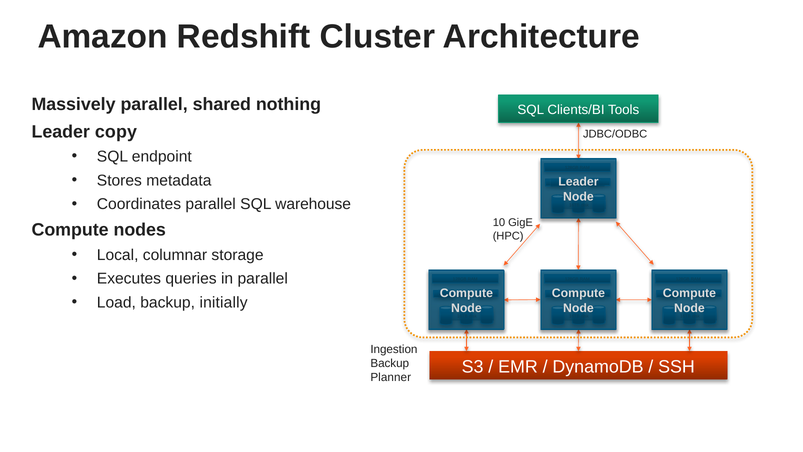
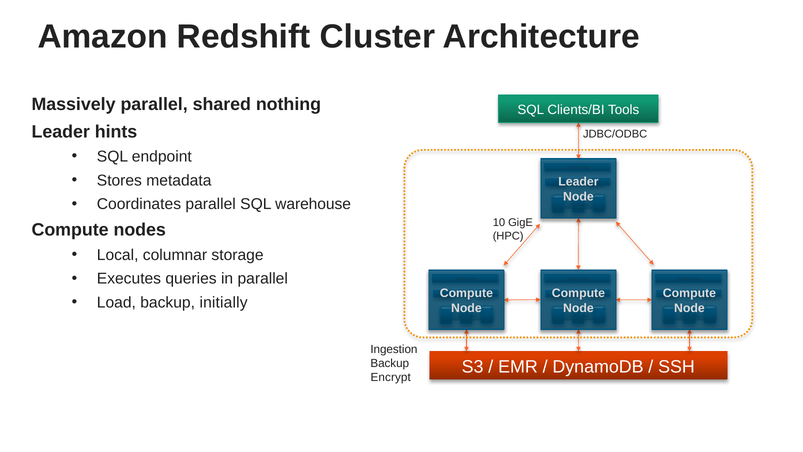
copy: copy -> hints
Planner: Planner -> Encrypt
